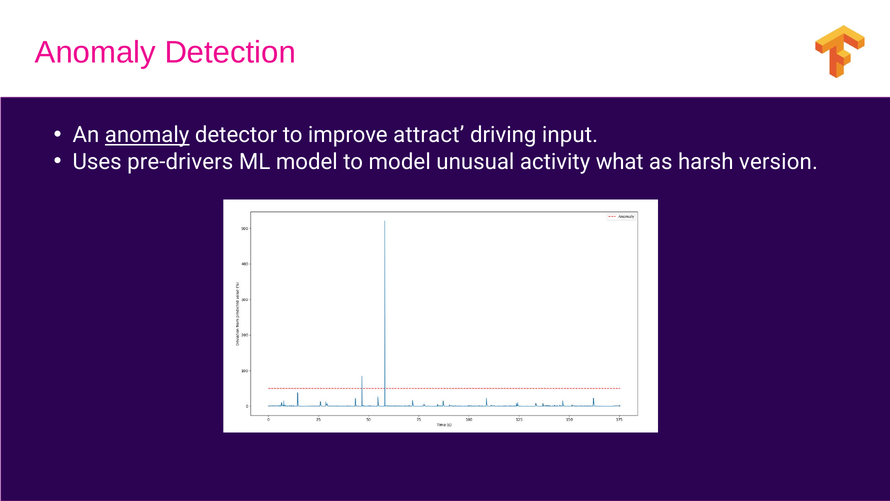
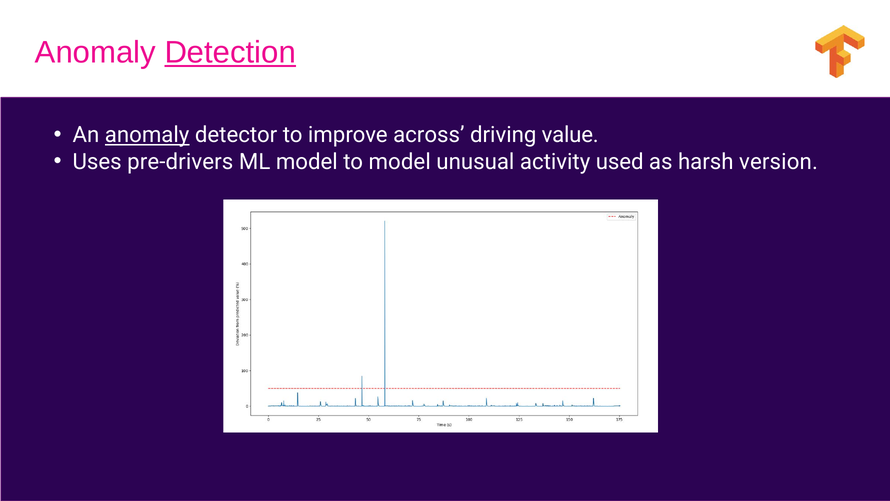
Detection underline: none -> present
attract: attract -> across
input: input -> value
what: what -> used
